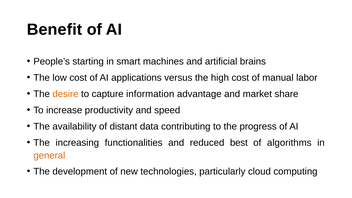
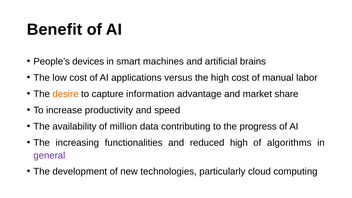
starting: starting -> devices
distant: distant -> million
reduced best: best -> high
general colour: orange -> purple
